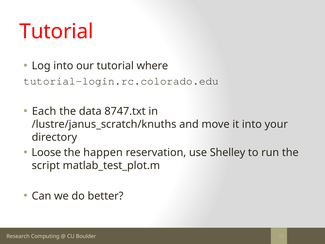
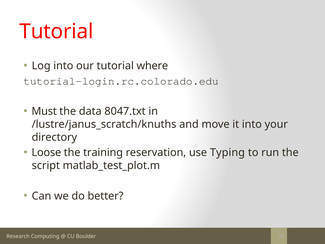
Each: Each -> Must
8747.txt: 8747.txt -> 8047.txt
happen: happen -> training
Shelley: Shelley -> Typing
